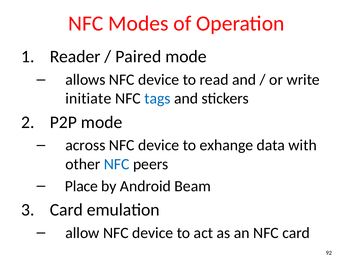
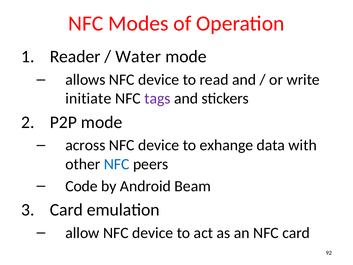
Paired: Paired -> Water
tags colour: blue -> purple
Place: Place -> Code
